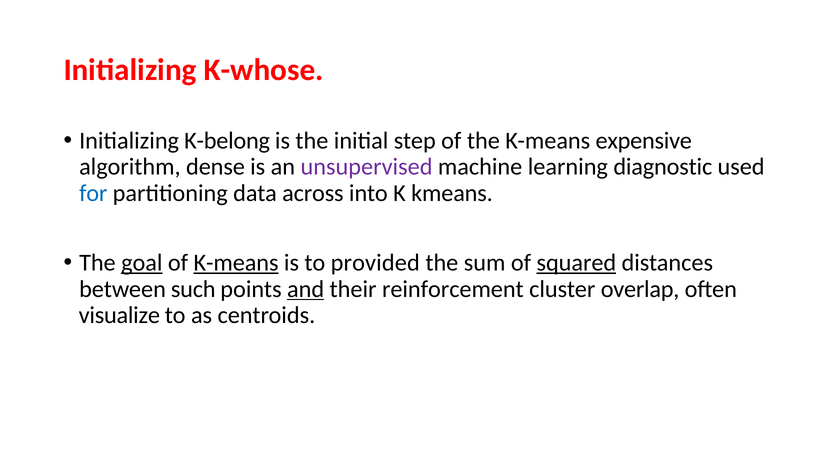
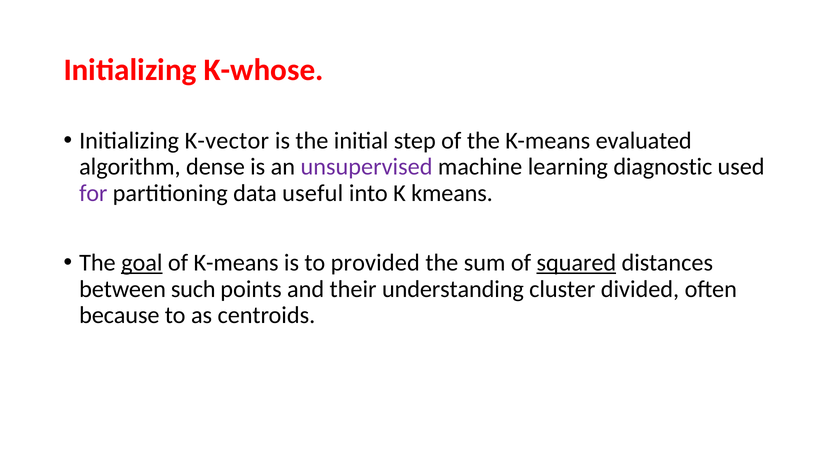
K-belong: K-belong -> K-vector
expensive: expensive -> evaluated
for colour: blue -> purple
across: across -> useful
K-means at (236, 263) underline: present -> none
and underline: present -> none
reinforcement: reinforcement -> understanding
overlap: overlap -> divided
visualize: visualize -> because
